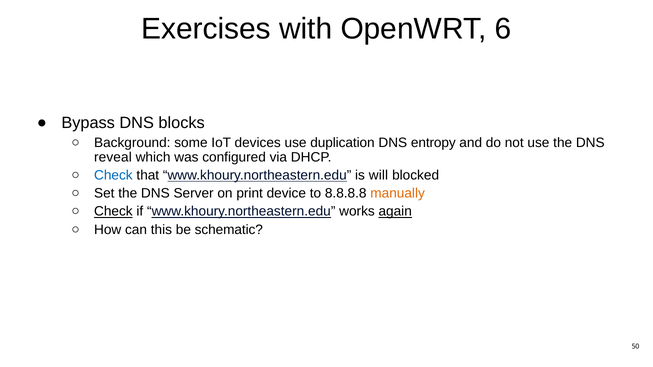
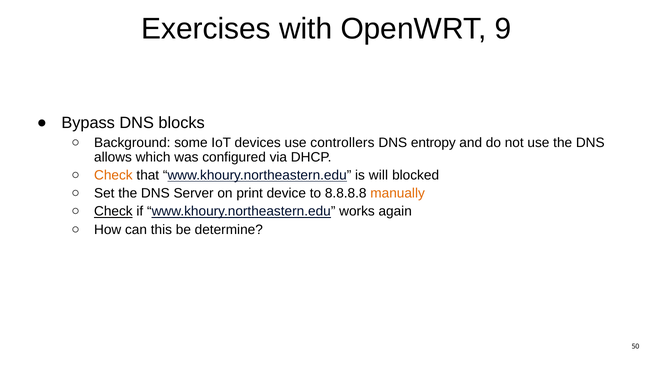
6: 6 -> 9
duplication: duplication -> controllers
reveal: reveal -> allows
Check at (113, 176) colour: blue -> orange
again underline: present -> none
schematic: schematic -> determine
